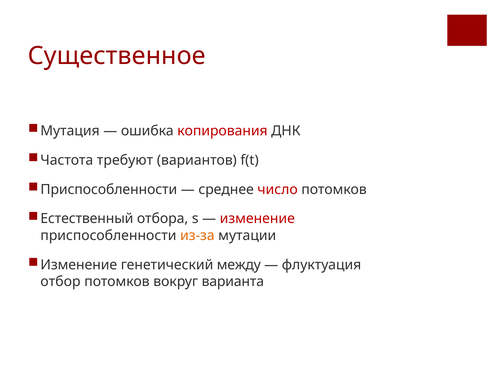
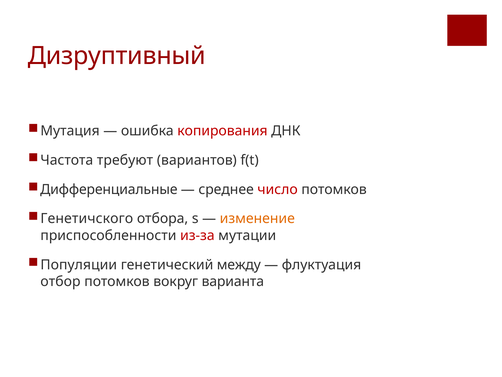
Существенное: Существенное -> Дизруптивный
Приспособленности at (109, 189): Приспособленности -> Дифференциальные
Естественный: Естественный -> Генетичского
изменение at (257, 218) colour: red -> orange
из-за colour: orange -> red
Изменение at (79, 264): Изменение -> Популяции
